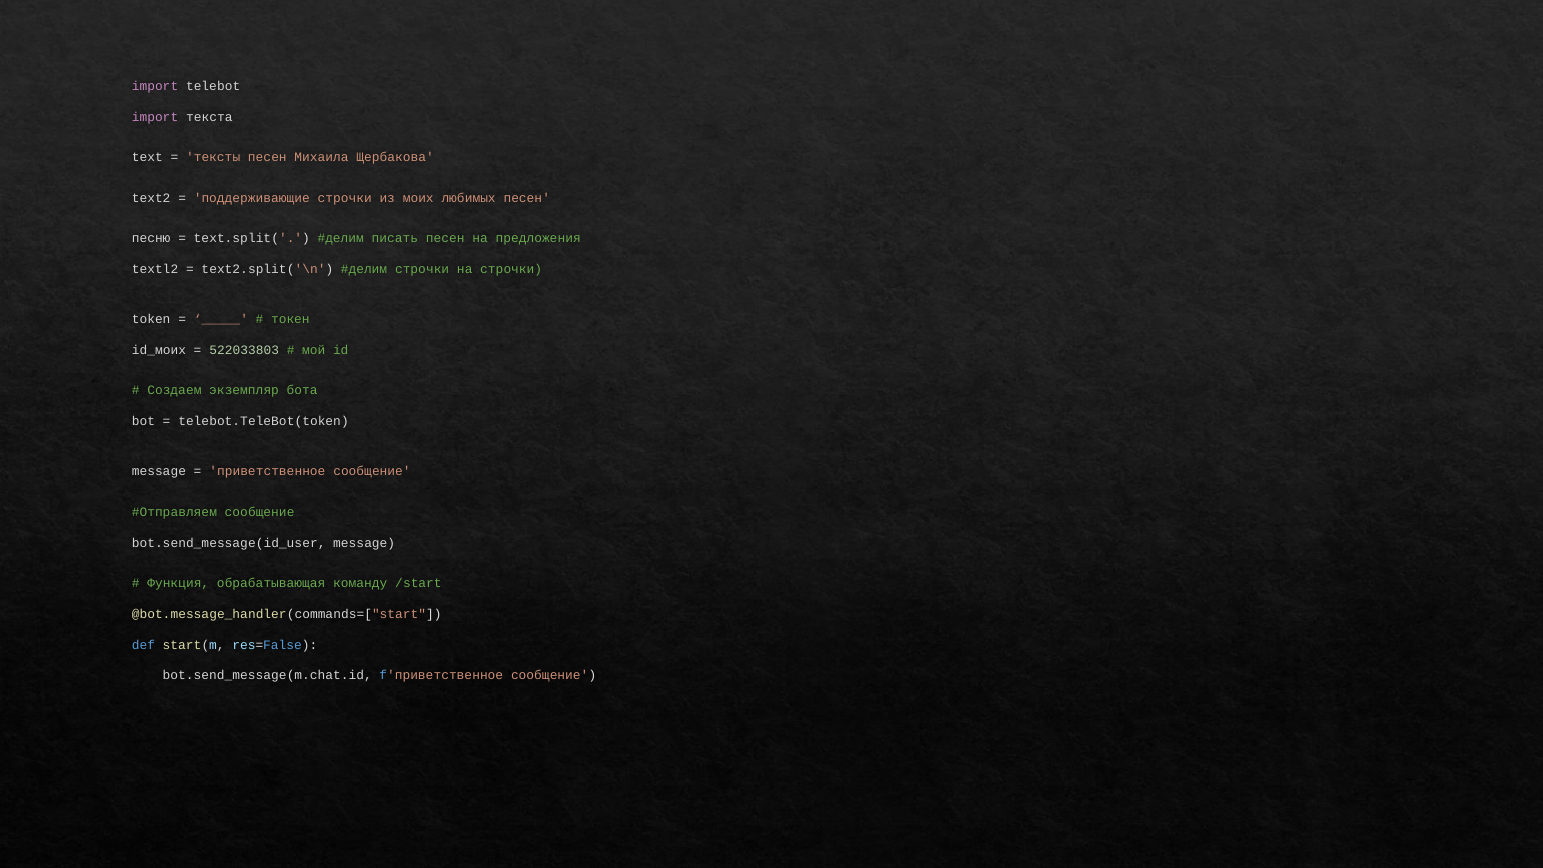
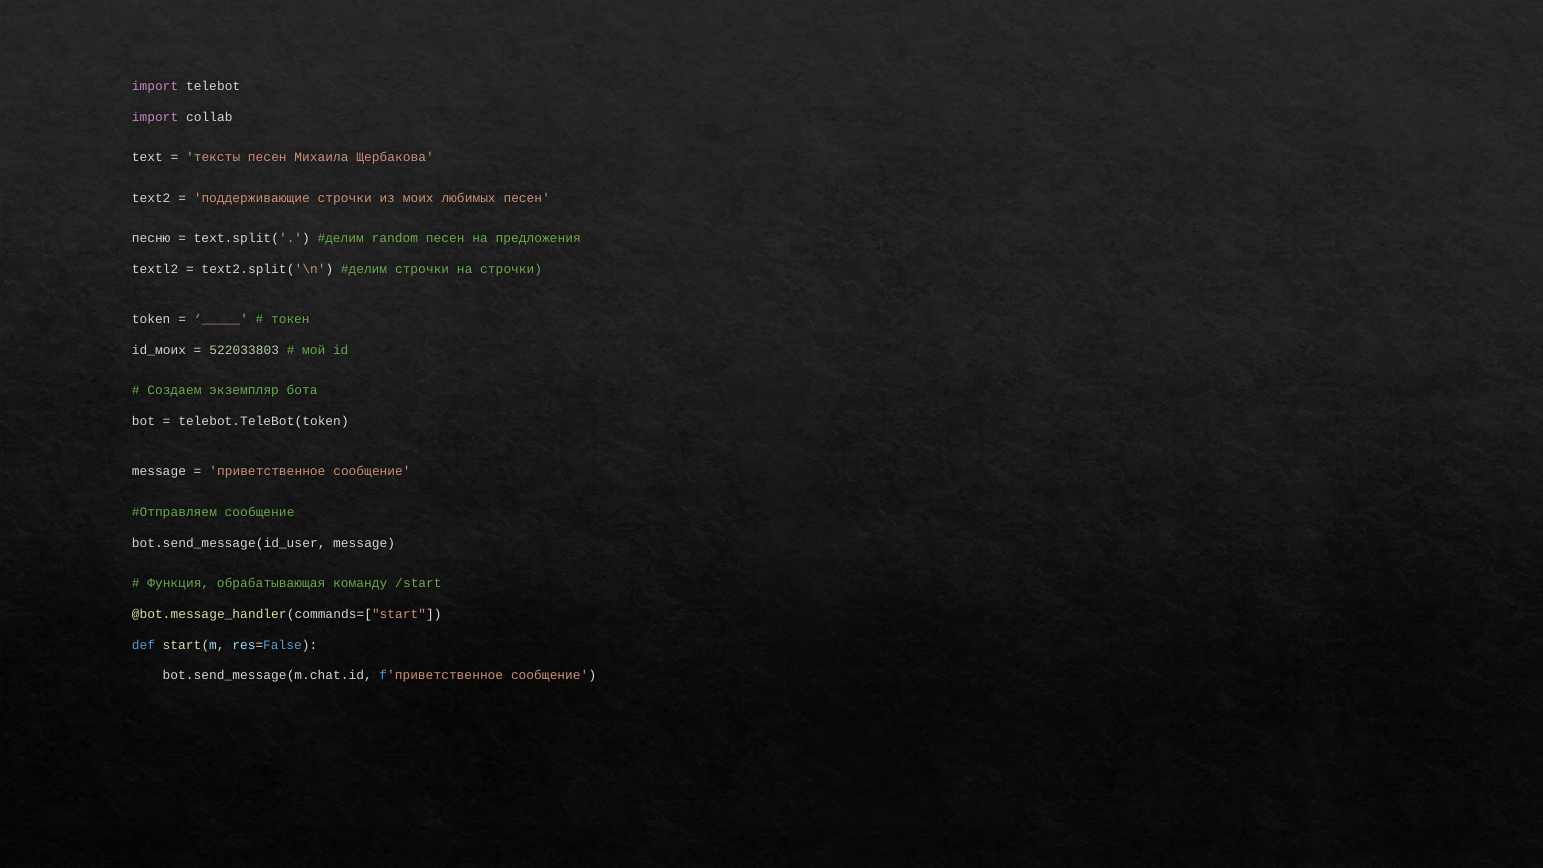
текста: текста -> collab
писать: писать -> random
